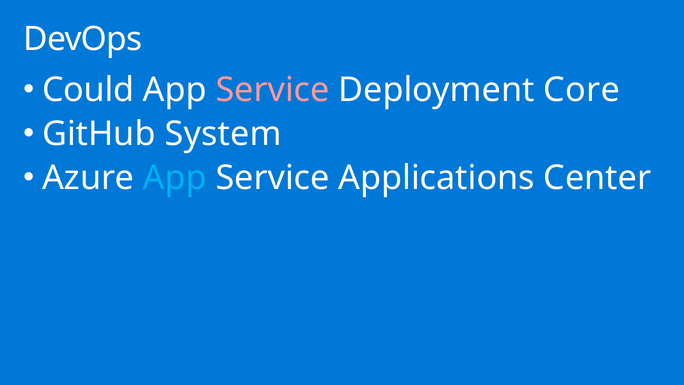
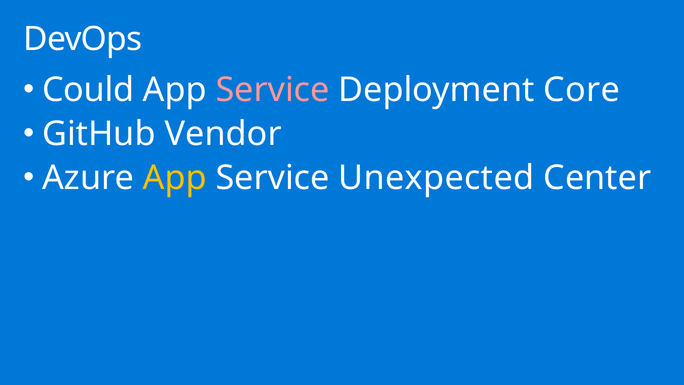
System: System -> Vendor
App at (175, 178) colour: light blue -> yellow
Applications: Applications -> Unexpected
